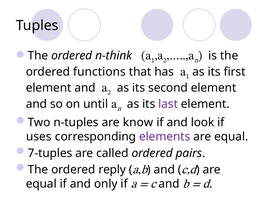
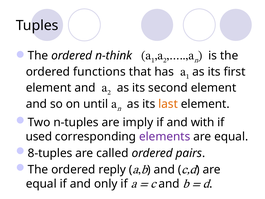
last colour: purple -> orange
know: know -> imply
look: look -> with
uses: uses -> used
7-tuples: 7-tuples -> 8-tuples
